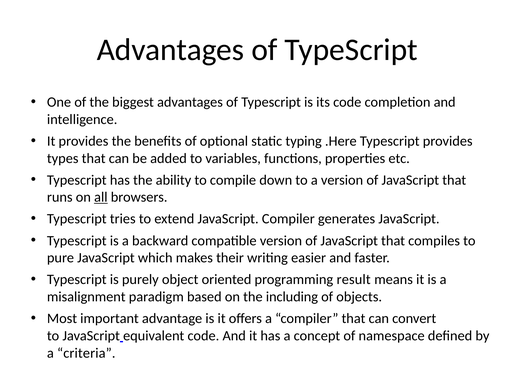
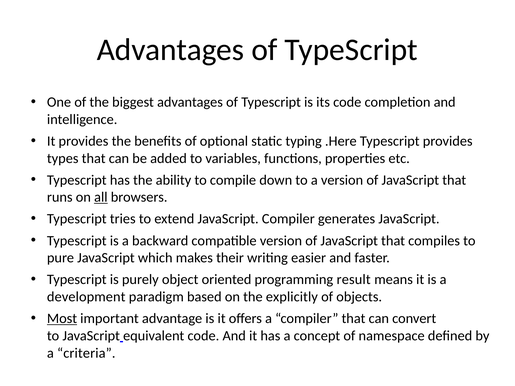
misalignment: misalignment -> development
including: including -> explicitly
Most underline: none -> present
